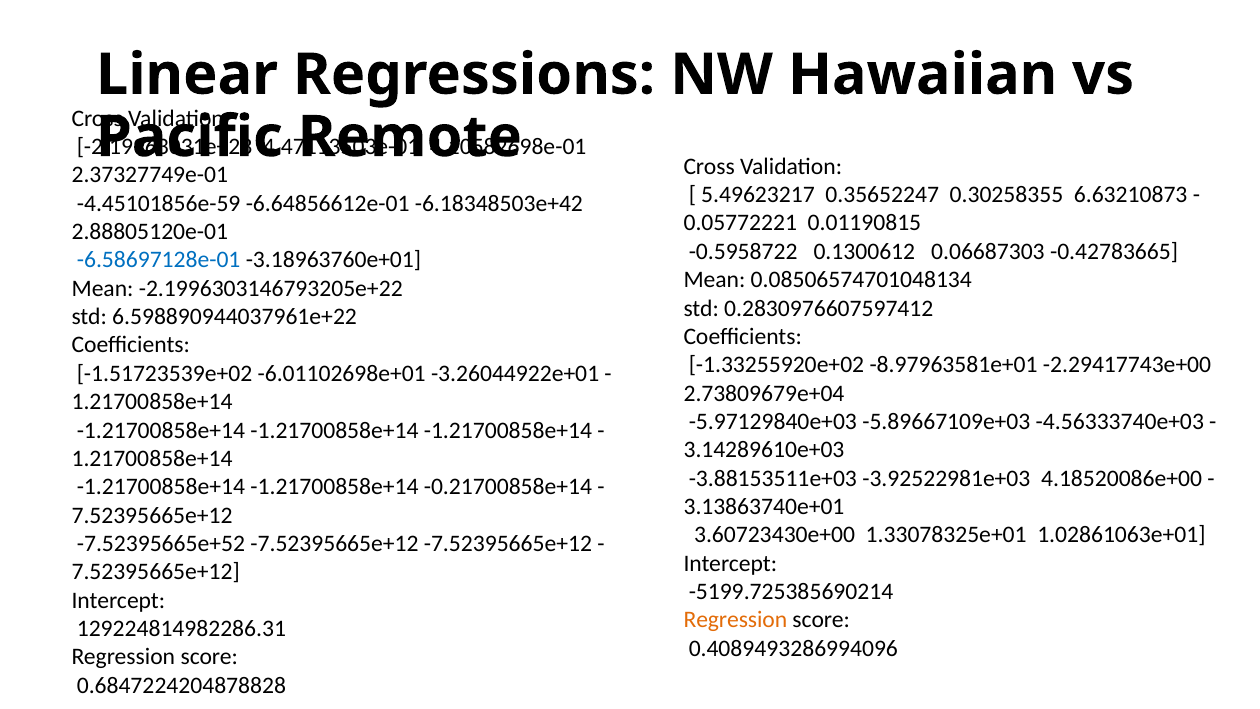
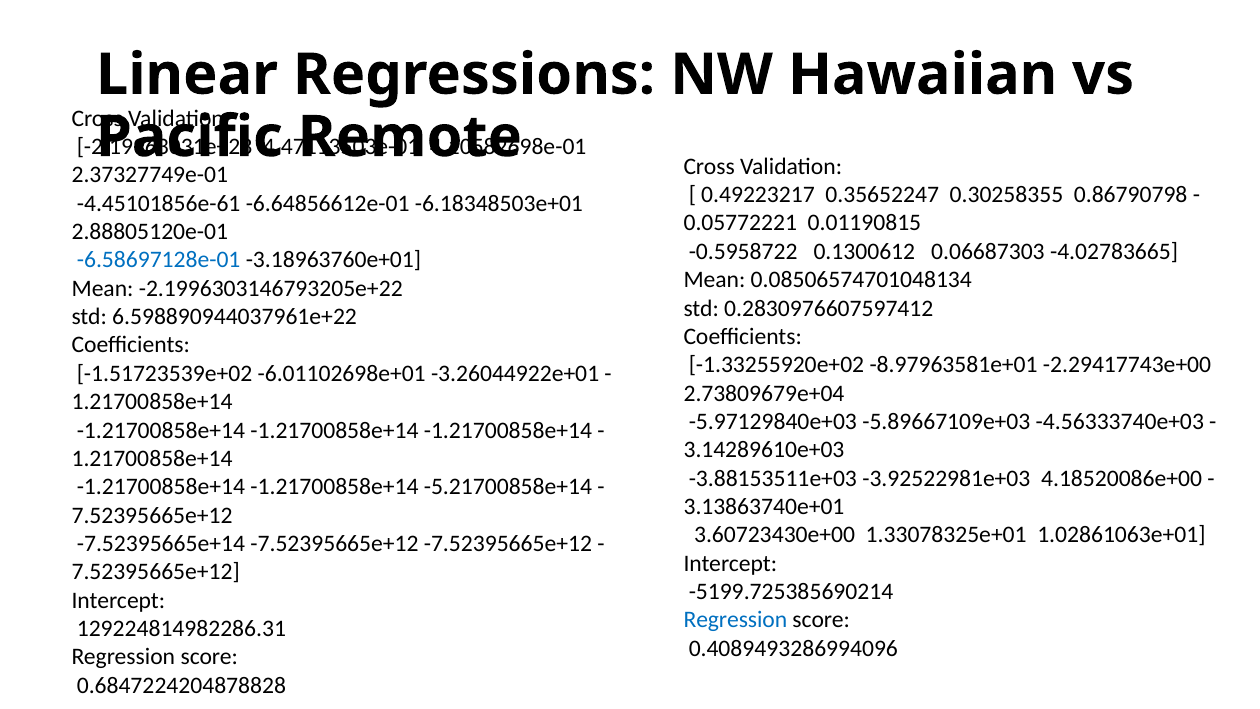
5.49623217: 5.49623217 -> 0.49223217
6.63210873: 6.63210873 -> 0.86790798
-4.45101856e-59: -4.45101856e-59 -> -4.45101856e-61
-6.18348503e+42: -6.18348503e+42 -> -6.18348503e+01
-0.42783665: -0.42783665 -> -4.02783665
-0.21700858e+14: -0.21700858e+14 -> -5.21700858e+14
-7.52395665e+52: -7.52395665e+52 -> -7.52395665e+14
Regression at (735, 620) colour: orange -> blue
